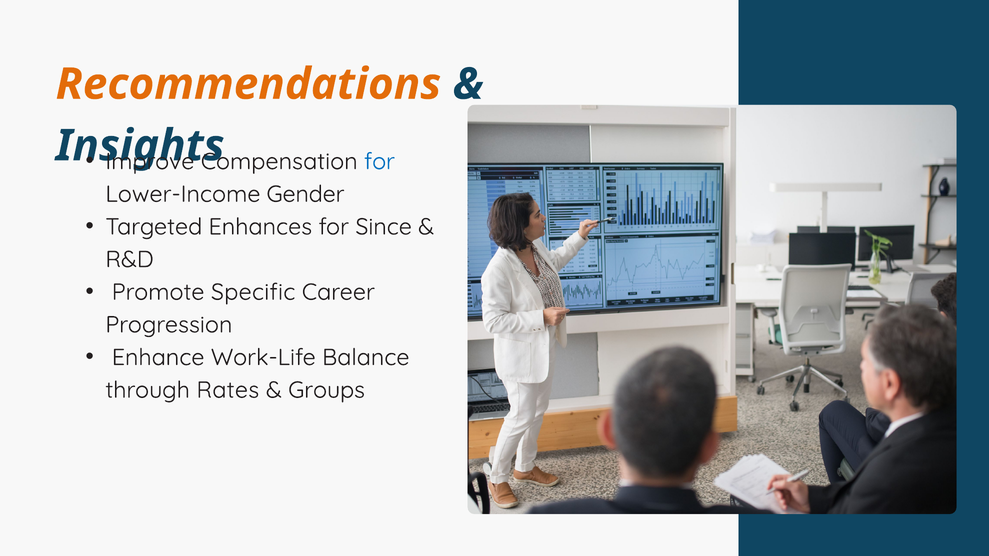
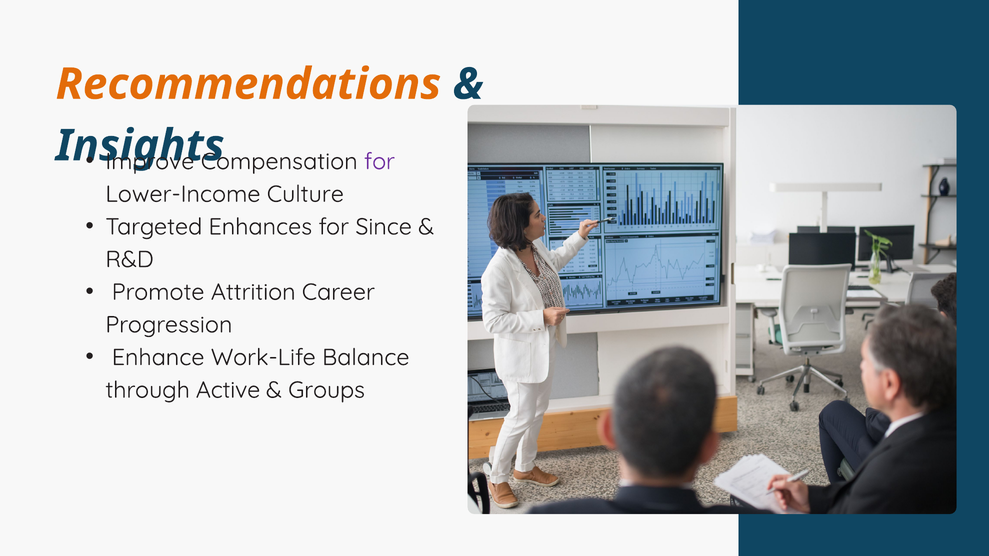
for at (379, 162) colour: blue -> purple
Gender: Gender -> Culture
Specific: Specific -> Attrition
Rates: Rates -> Active
